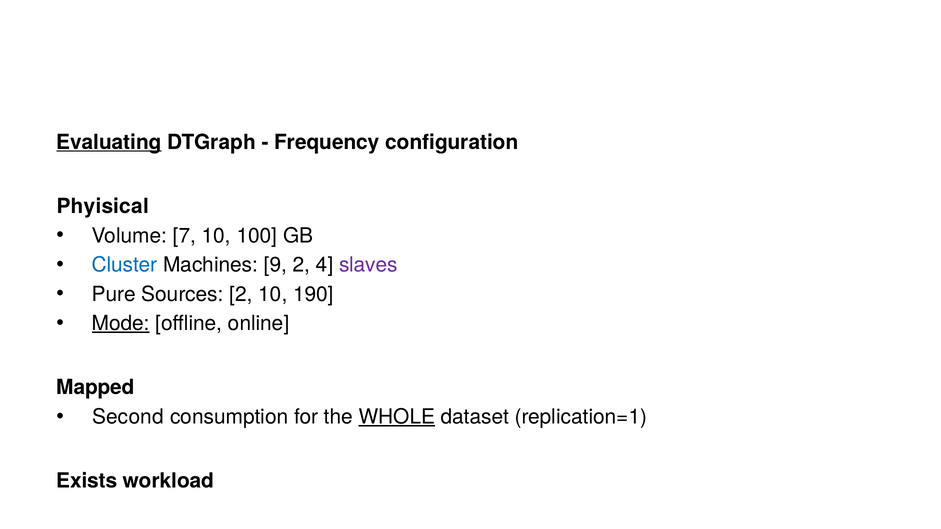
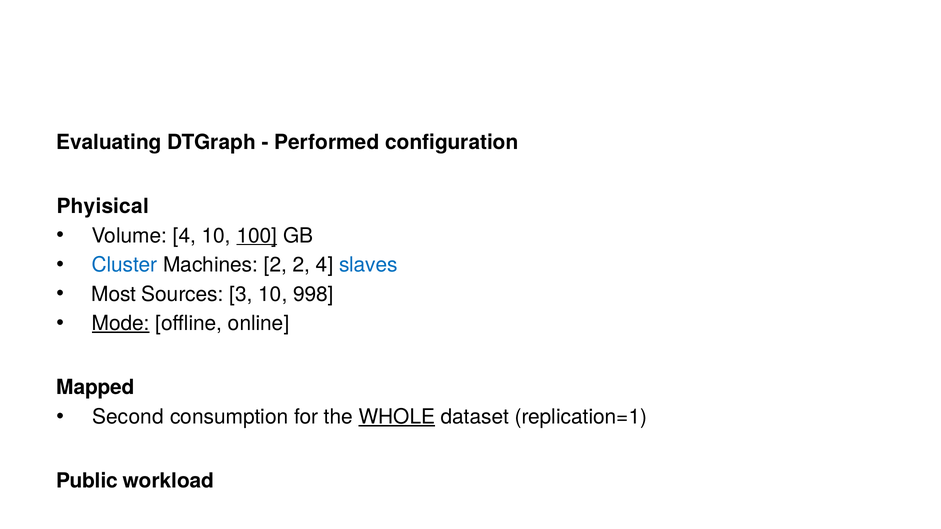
Evaluating underline: present -> none
Frequency: Frequency -> Performed
Volume 7: 7 -> 4
100 underline: none -> present
Machines 9: 9 -> 2
slaves colour: purple -> blue
Pure: Pure -> Most
Sources 2: 2 -> 3
190: 190 -> 998
Exists: Exists -> Public
